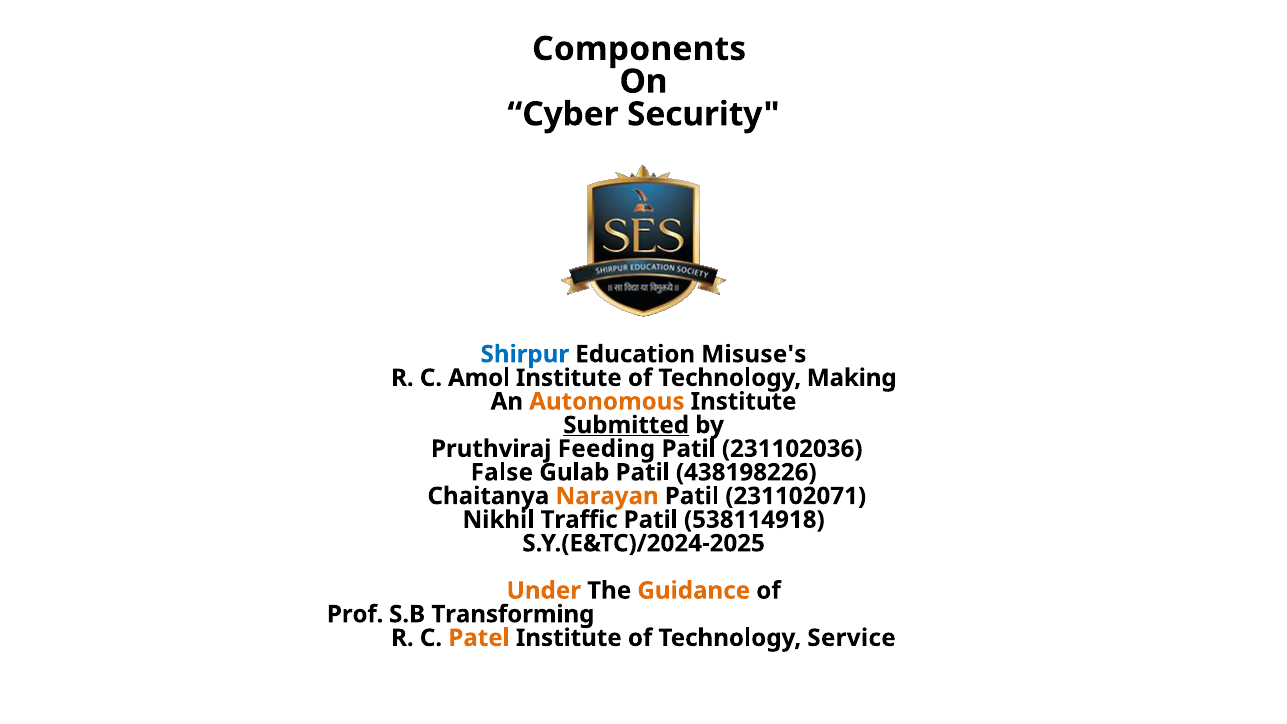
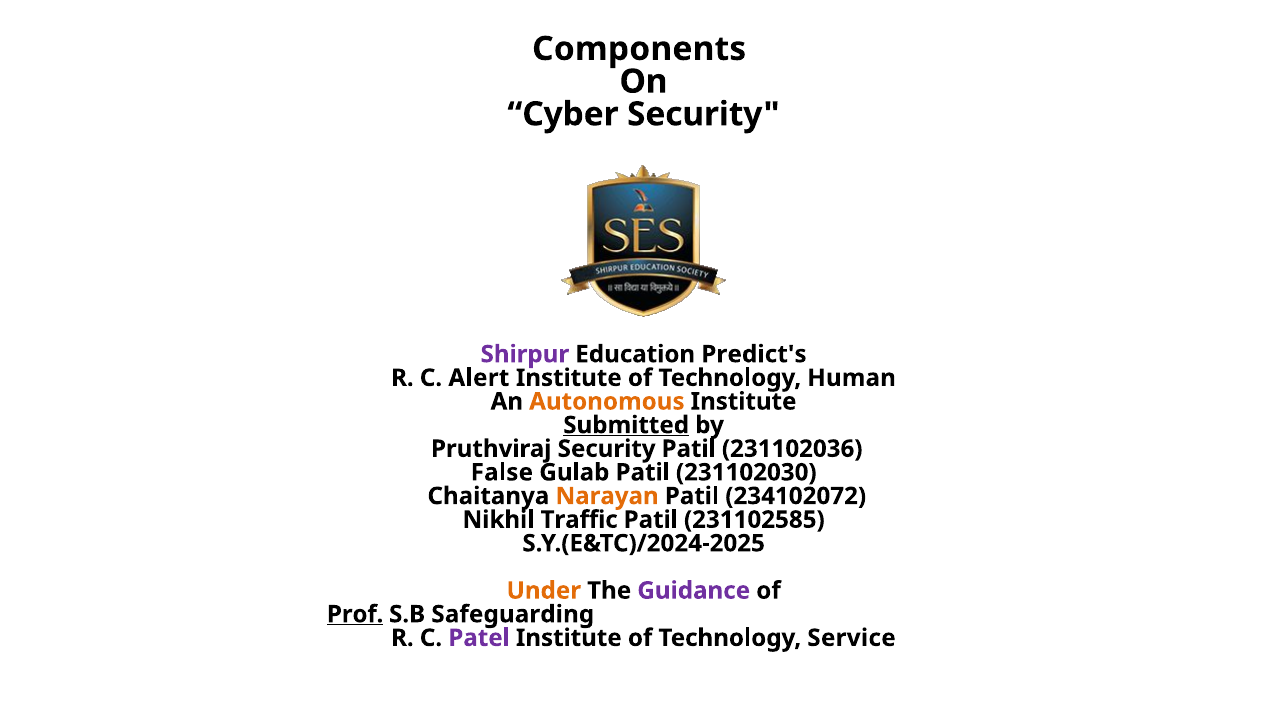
Shirpur colour: blue -> purple
Misuse's: Misuse's -> Predict's
Amol: Amol -> Alert
Making: Making -> Human
Pruthviraj Feeding: Feeding -> Security
438198226: 438198226 -> 231102030
231102071: 231102071 -> 234102072
538114918: 538114918 -> 231102585
Guidance colour: orange -> purple
Prof underline: none -> present
Transforming: Transforming -> Safeguarding
Patel colour: orange -> purple
